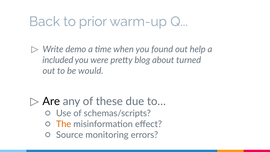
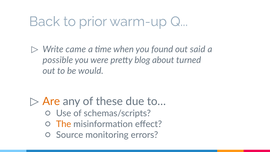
demo: demo -> came
help: help -> said
included: included -> possible
Are colour: black -> orange
